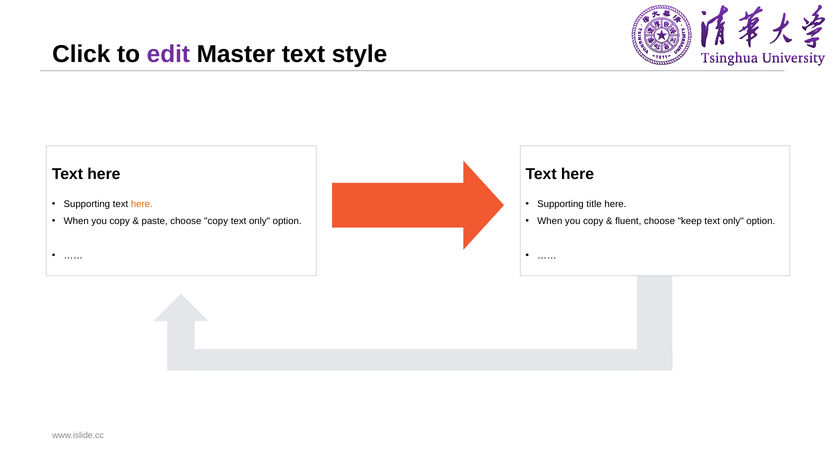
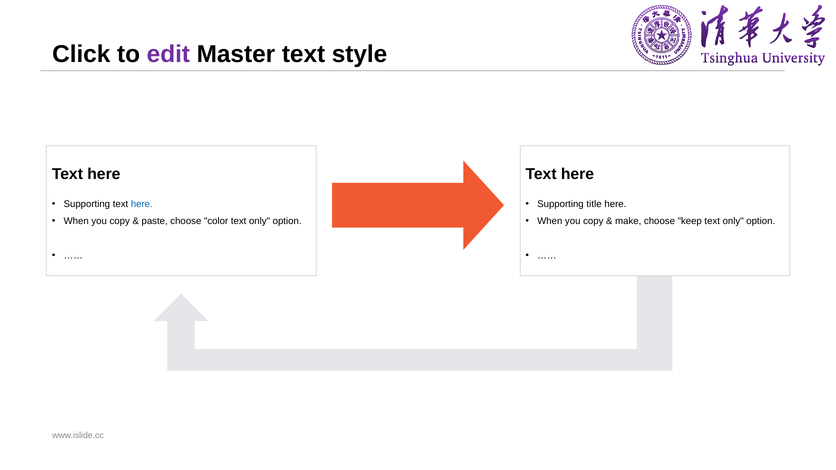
here at (142, 204) colour: orange -> blue
choose copy: copy -> color
fluent: fluent -> make
